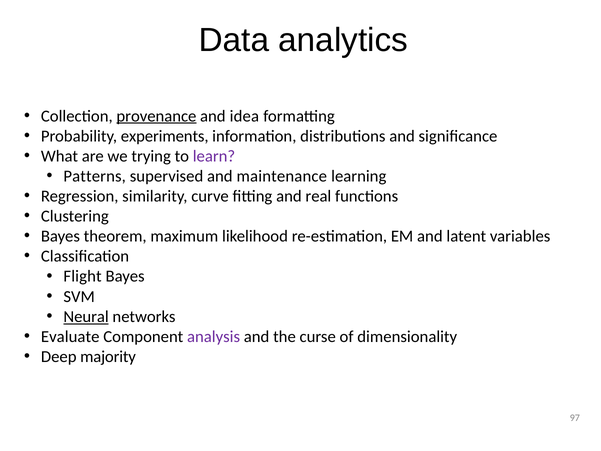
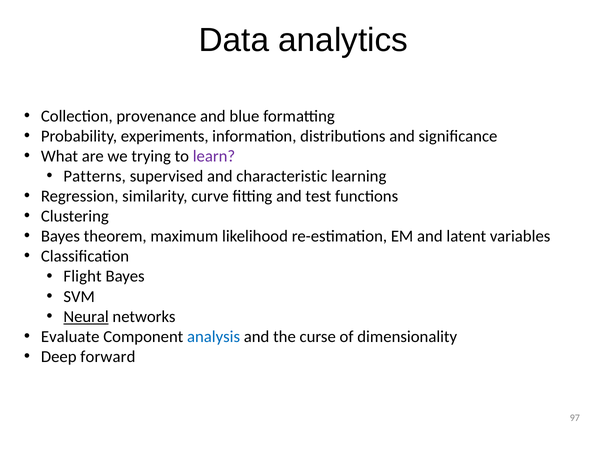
provenance underline: present -> none
idea: idea -> blue
maintenance: maintenance -> characteristic
real: real -> test
analysis colour: purple -> blue
majority: majority -> forward
